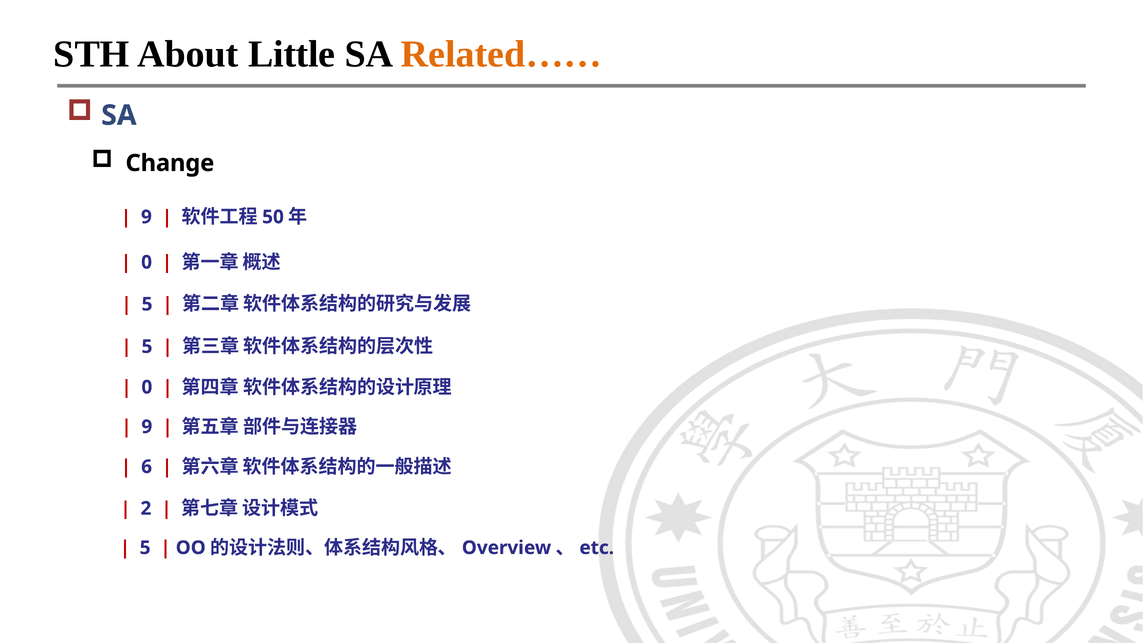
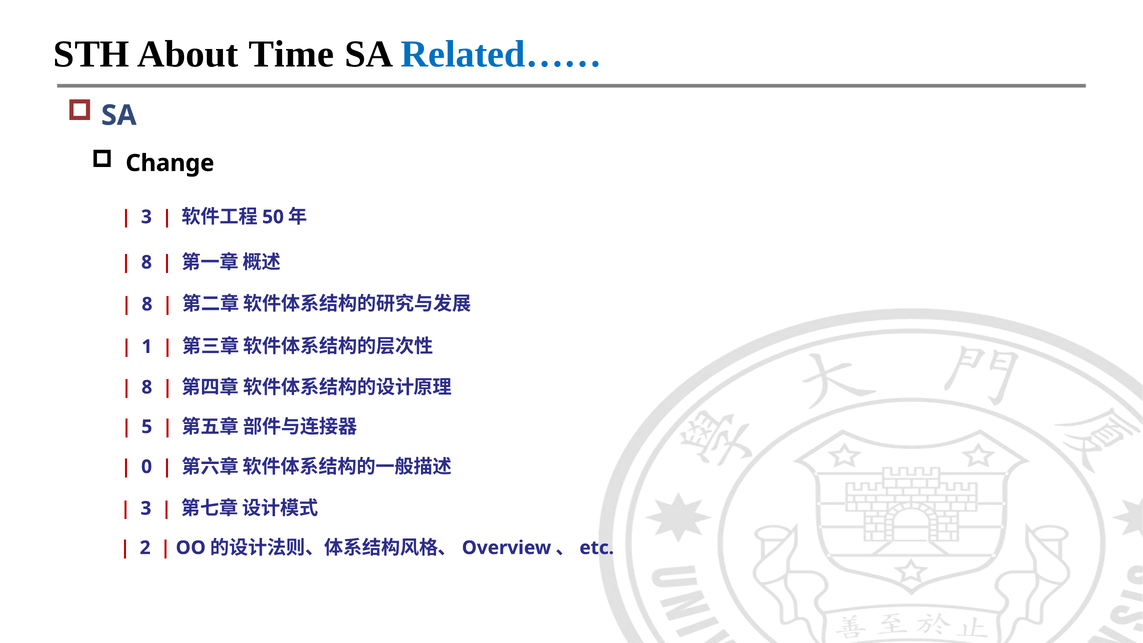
Little: Little -> Time
Related…… colour: orange -> blue
9 at (146, 217): 9 -> 3
0 at (147, 262): 0 -> 8
5 at (147, 304): 5 -> 8
5 at (147, 347): 5 -> 1
0 at (147, 387): 0 -> 8
9 at (147, 427): 9 -> 5
6: 6 -> 0
2 at (146, 508): 2 -> 3
5 at (145, 548): 5 -> 2
